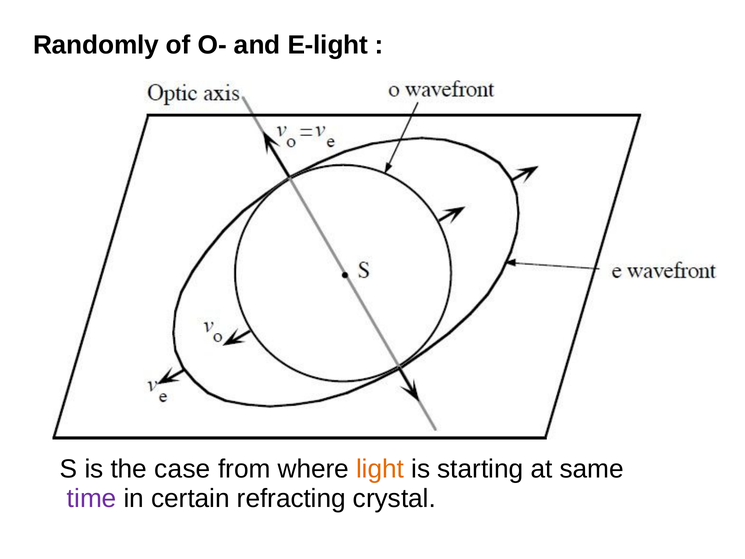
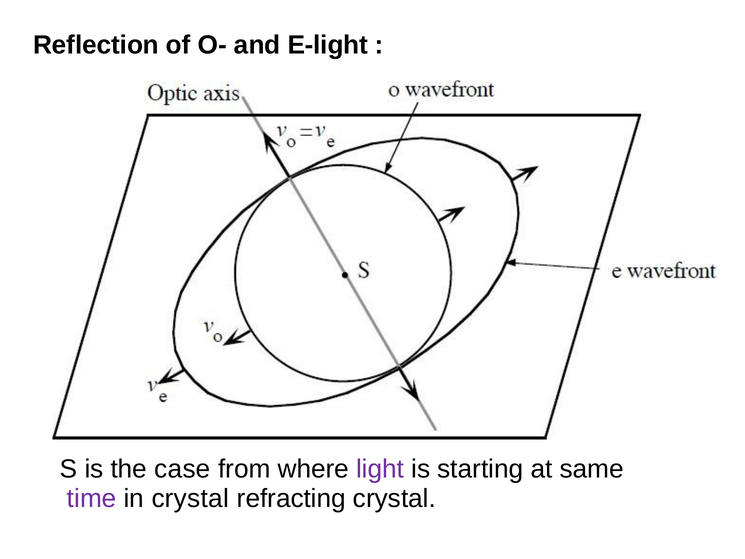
Randomly: Randomly -> Reflection
light colour: orange -> purple
in certain: certain -> crystal
